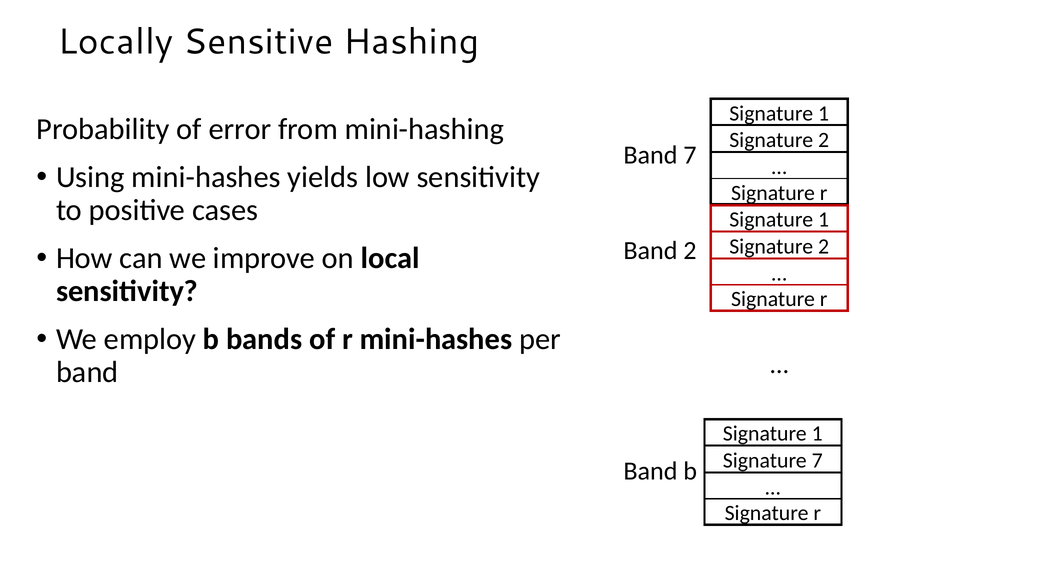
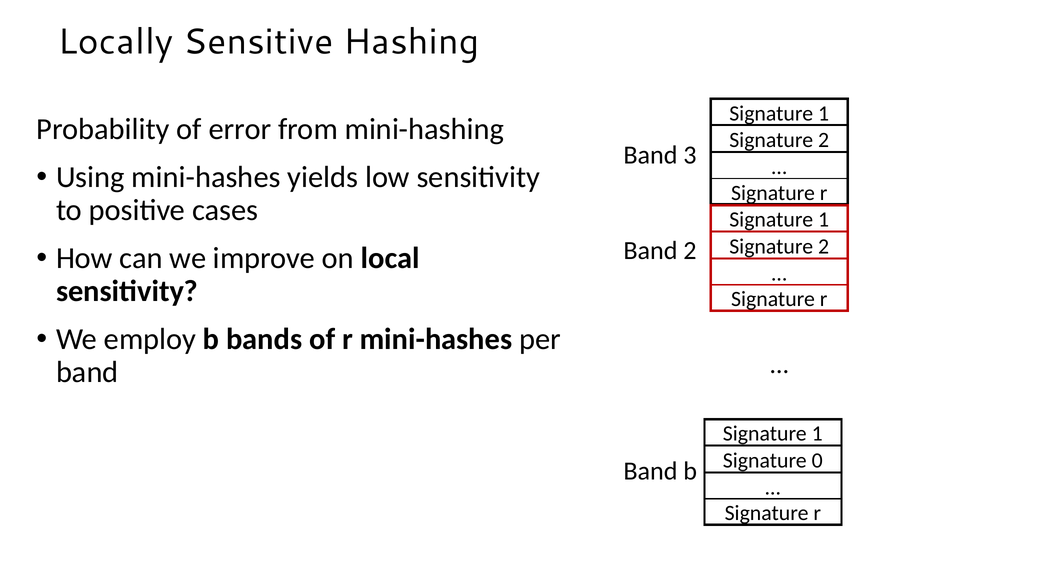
Band 7: 7 -> 3
Signature 7: 7 -> 0
